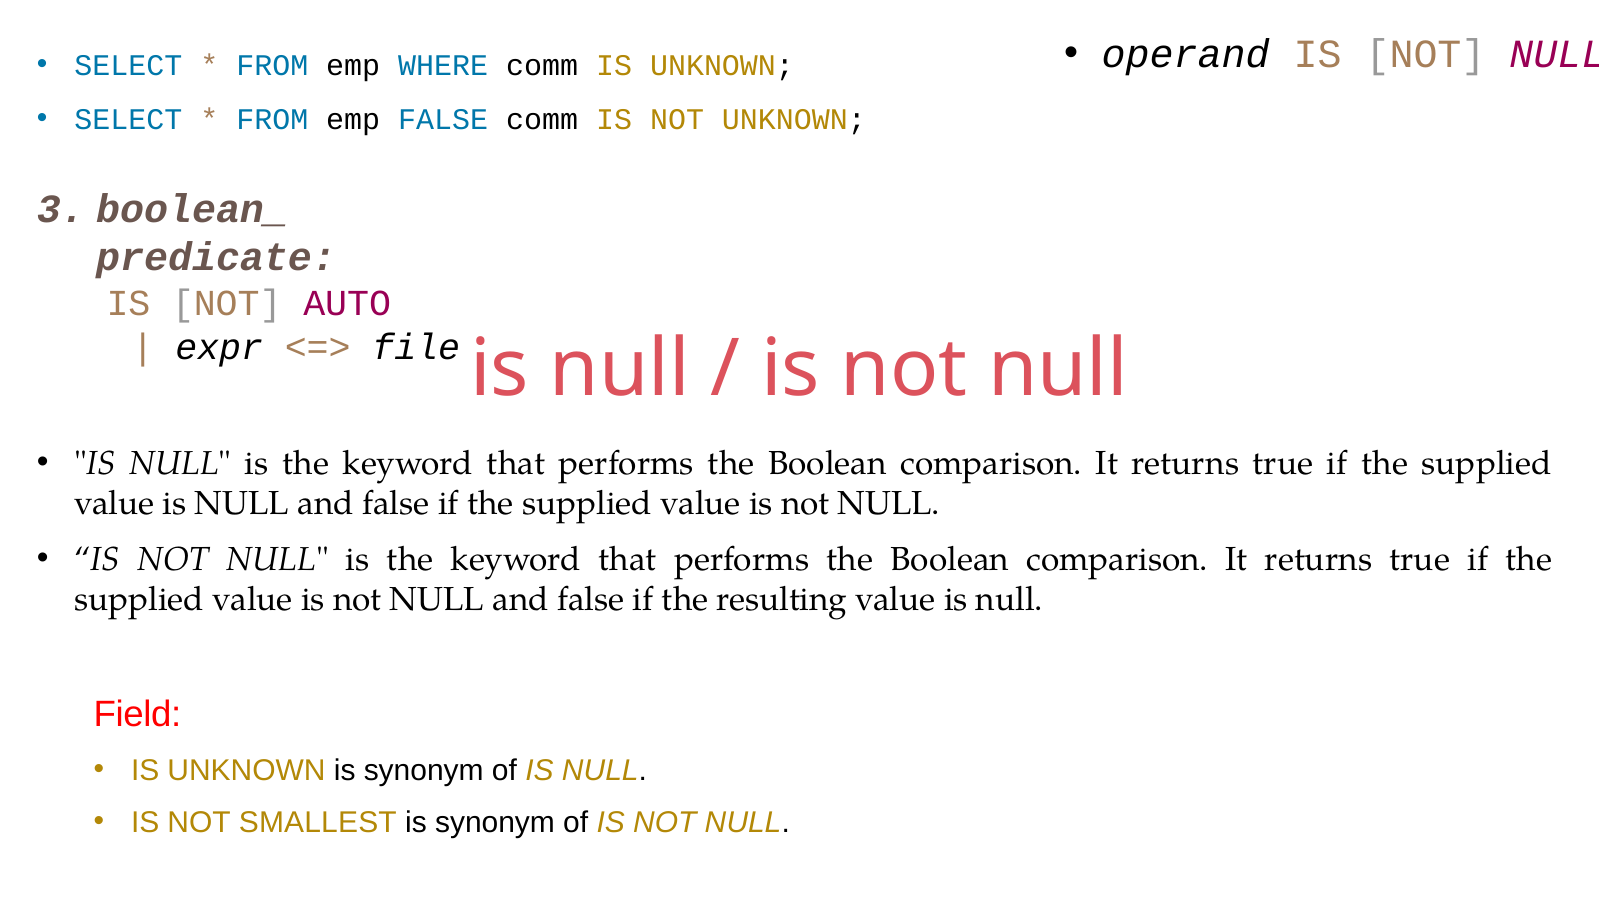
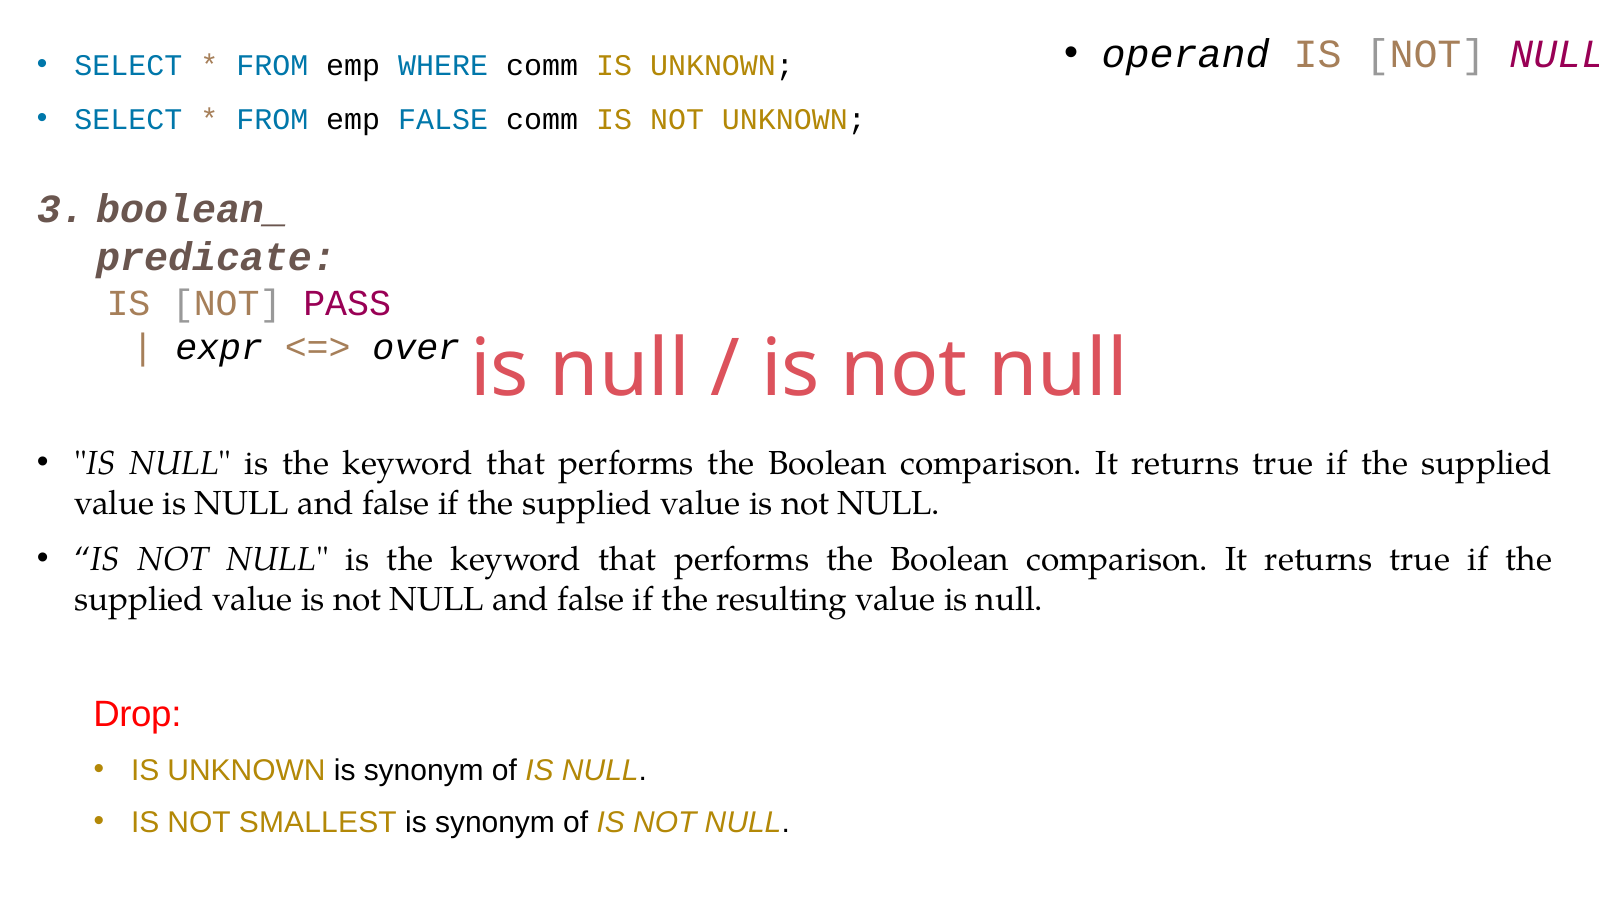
AUTO: AUTO -> PASS
file: file -> over
Field: Field -> Drop
